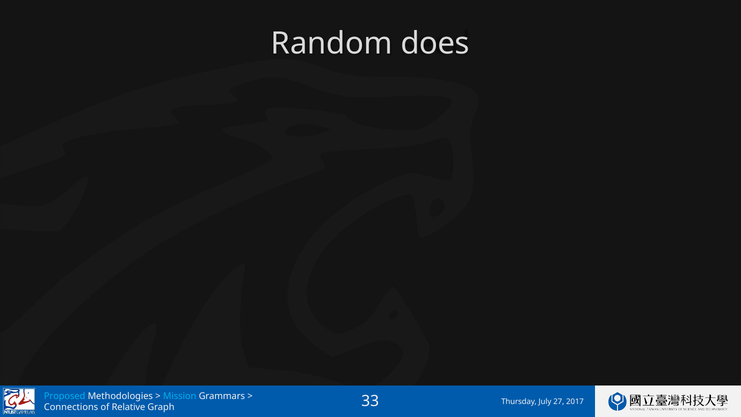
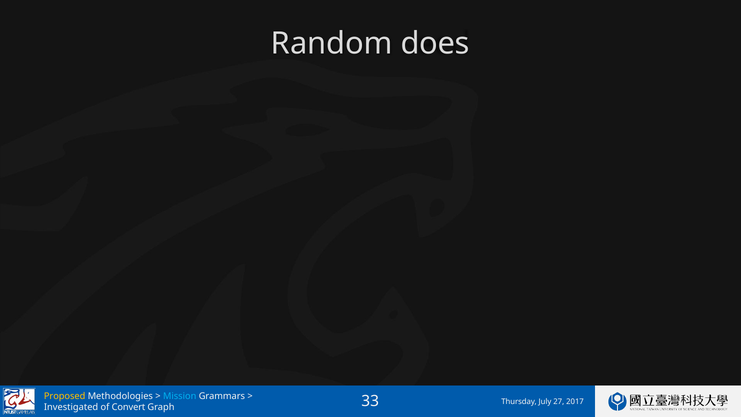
Proposed colour: light blue -> yellow
Connections: Connections -> Investigated
Relative: Relative -> Convert
